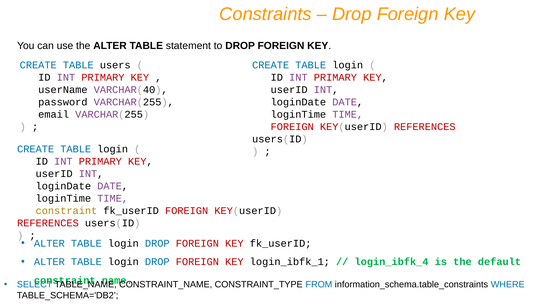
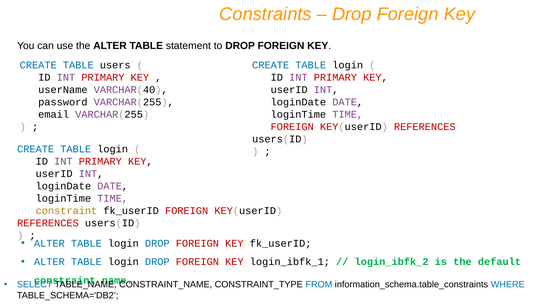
login_ibfk_4: login_ibfk_4 -> login_ibfk_2
